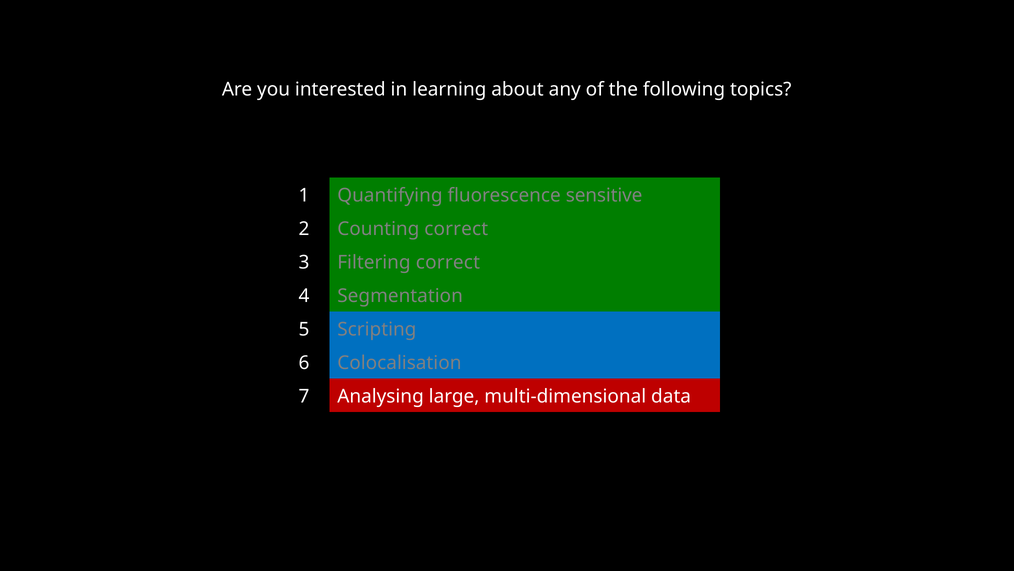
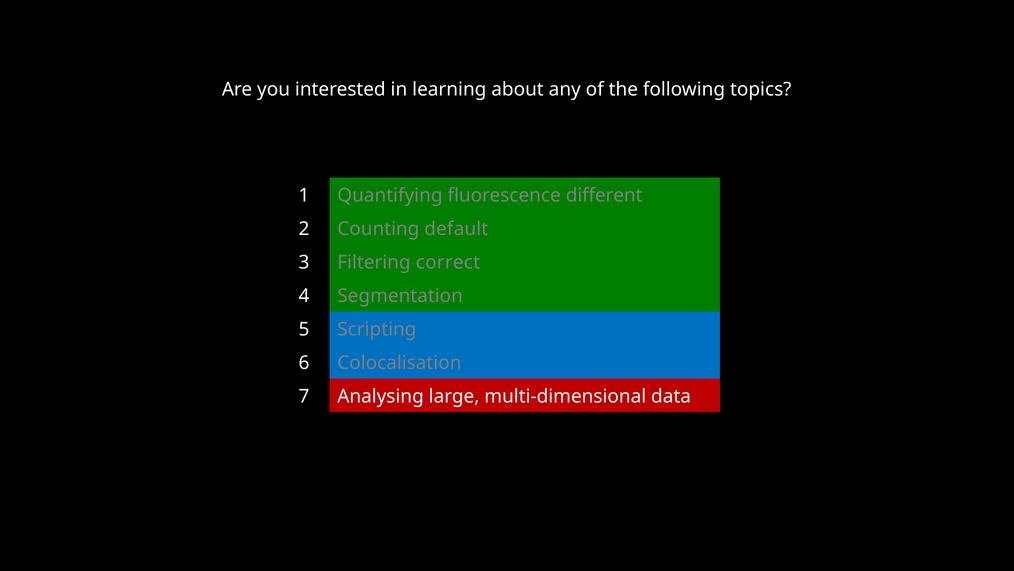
sensitive: sensitive -> different
Counting correct: correct -> default
